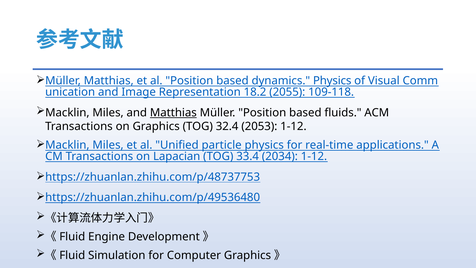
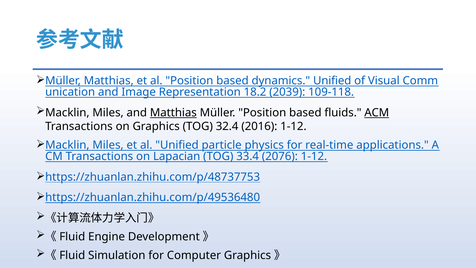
dynamics Physics: Physics -> Unified
2055: 2055 -> 2039
ACM underline: none -> present
2053: 2053 -> 2016
2034: 2034 -> 2076
